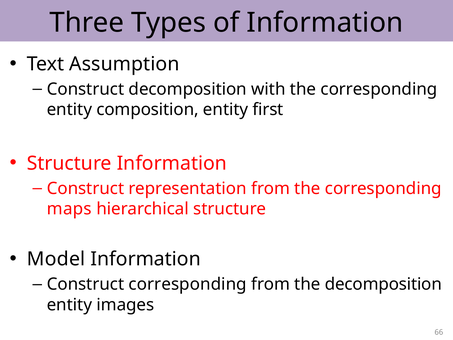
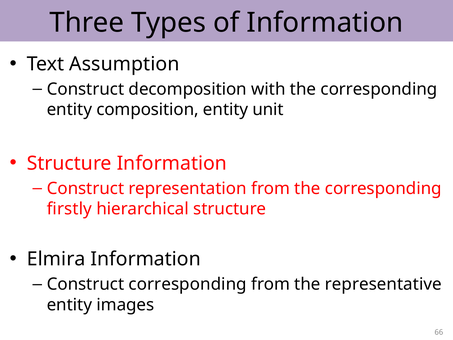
first: first -> unit
maps: maps -> firstly
Model: Model -> Elmira
the decomposition: decomposition -> representative
